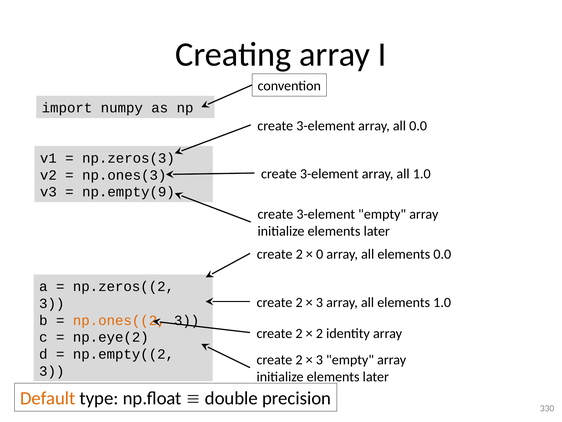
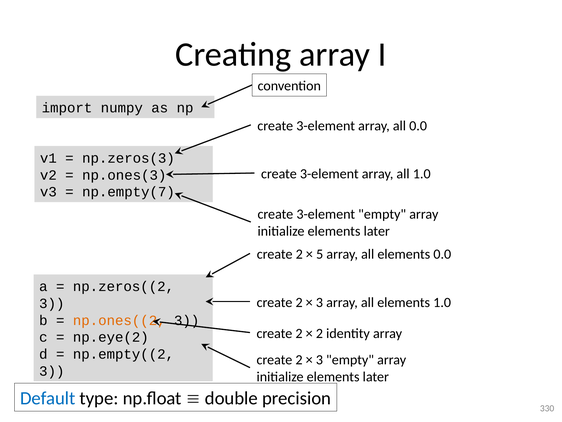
np.empty(9: np.empty(9 -> np.empty(7
0: 0 -> 5
Default colour: orange -> blue
